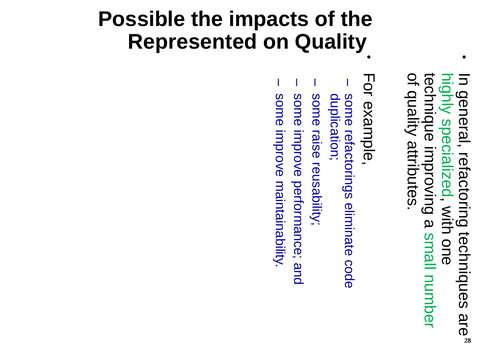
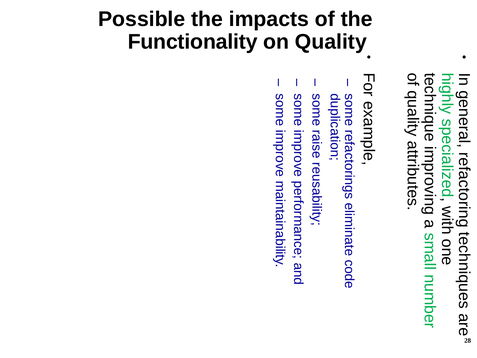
Represented: Represented -> Functionality
